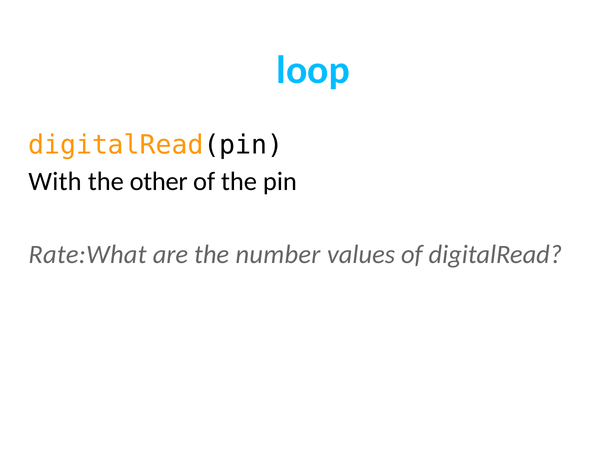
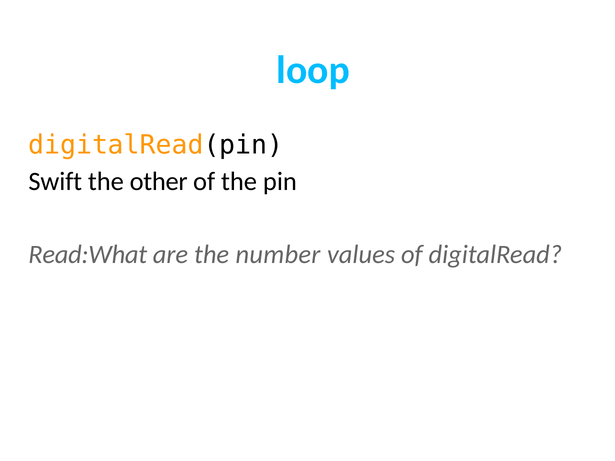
With: With -> Swift
Rate:What: Rate:What -> Read:What
